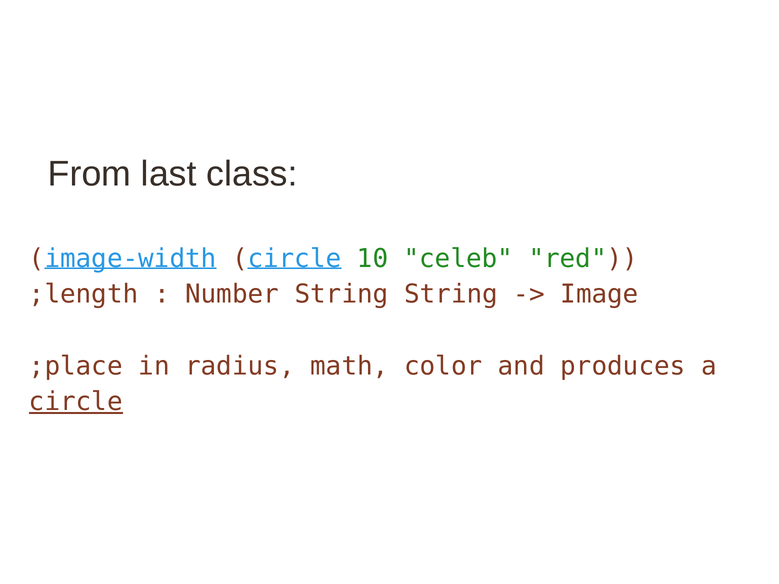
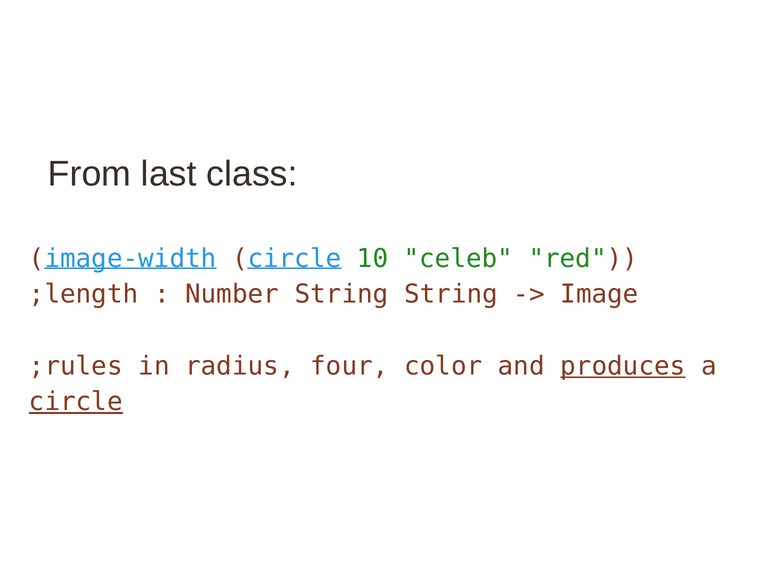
;place: ;place -> ;rules
math: math -> four
produces underline: none -> present
